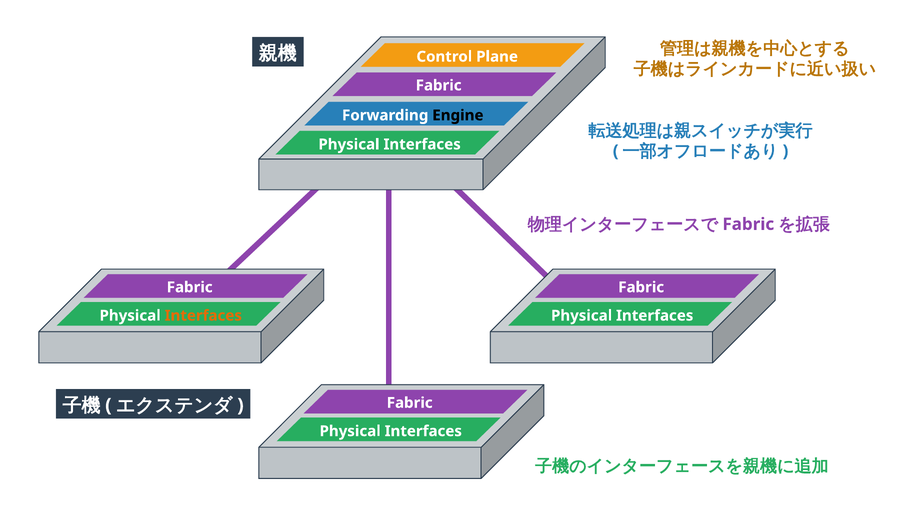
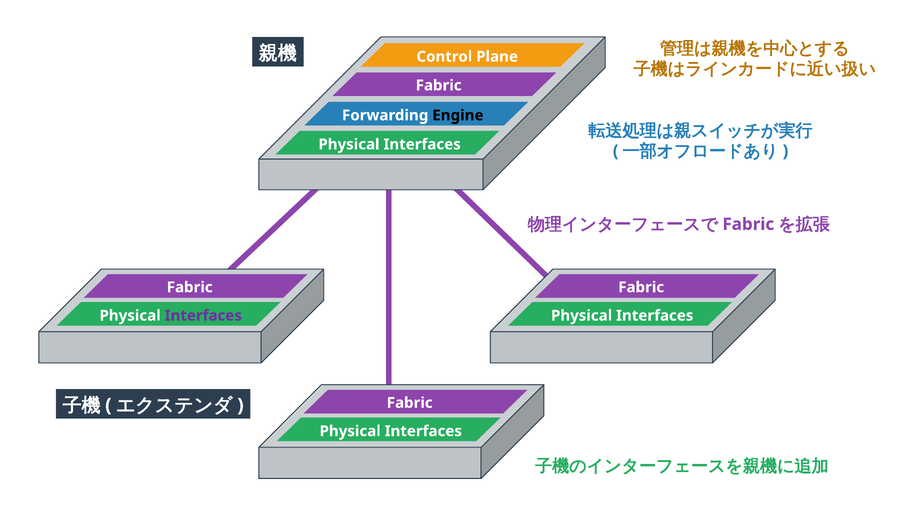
Interfaces at (203, 316) colour: orange -> purple
